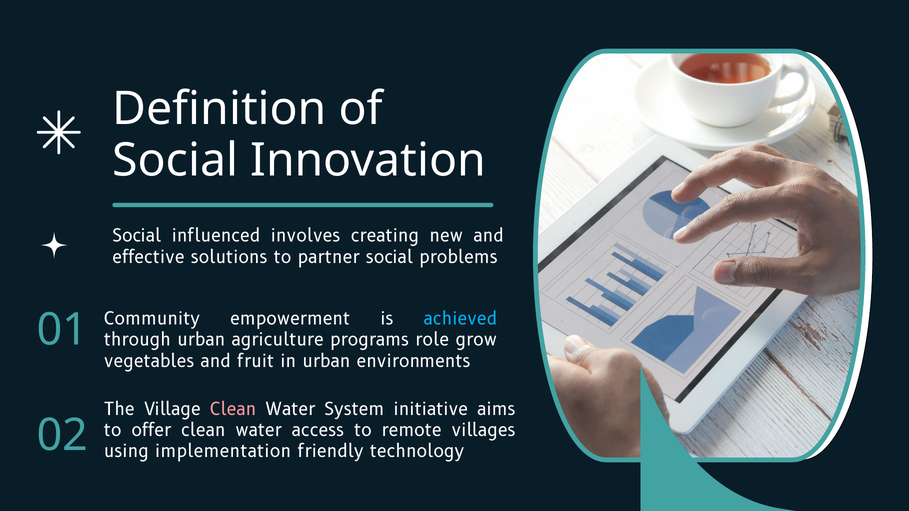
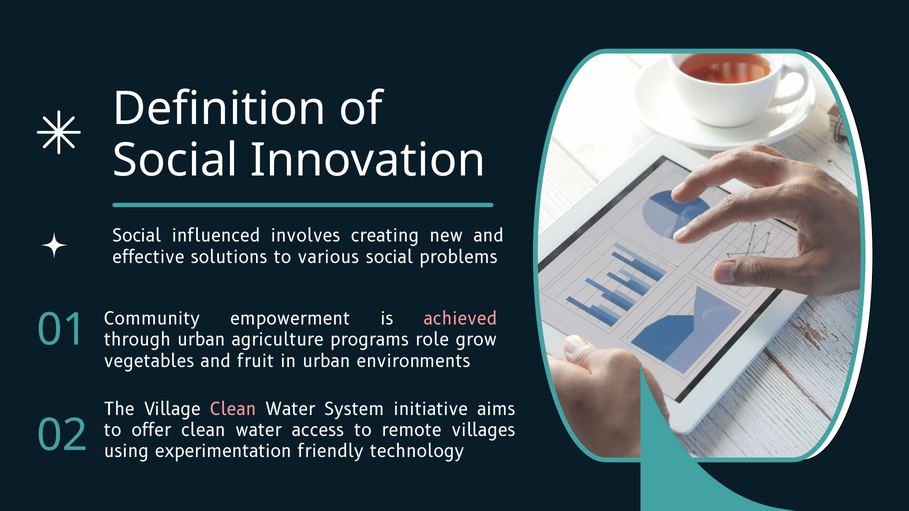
partner: partner -> various
achieved colour: light blue -> pink
implementation: implementation -> experimentation
